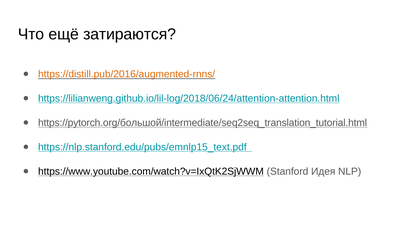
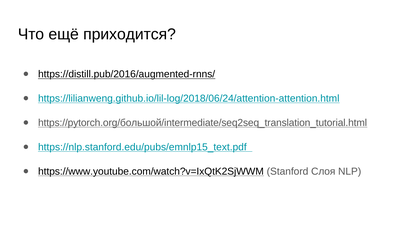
затираются: затираются -> приходится
https://distill.pub/2016/augmented-rnns/ colour: orange -> black
Идея: Идея -> Слоя
